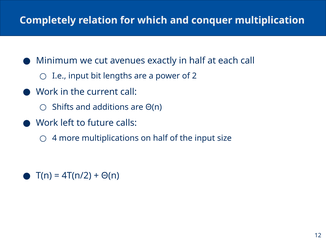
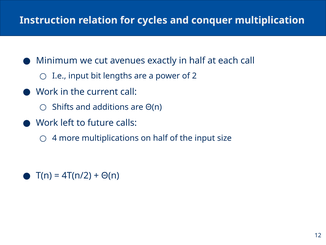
Completely: Completely -> Instruction
which: which -> cycles
